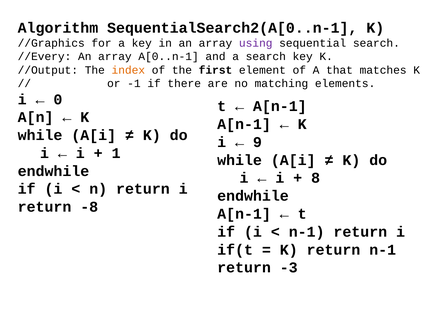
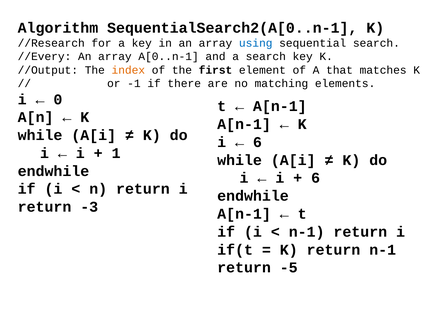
//Graphics: //Graphics -> //Research
using colour: purple -> blue
9 at (257, 142): 9 -> 6
8 at (316, 178): 8 -> 6
-8: -8 -> -3
-3: -3 -> -5
